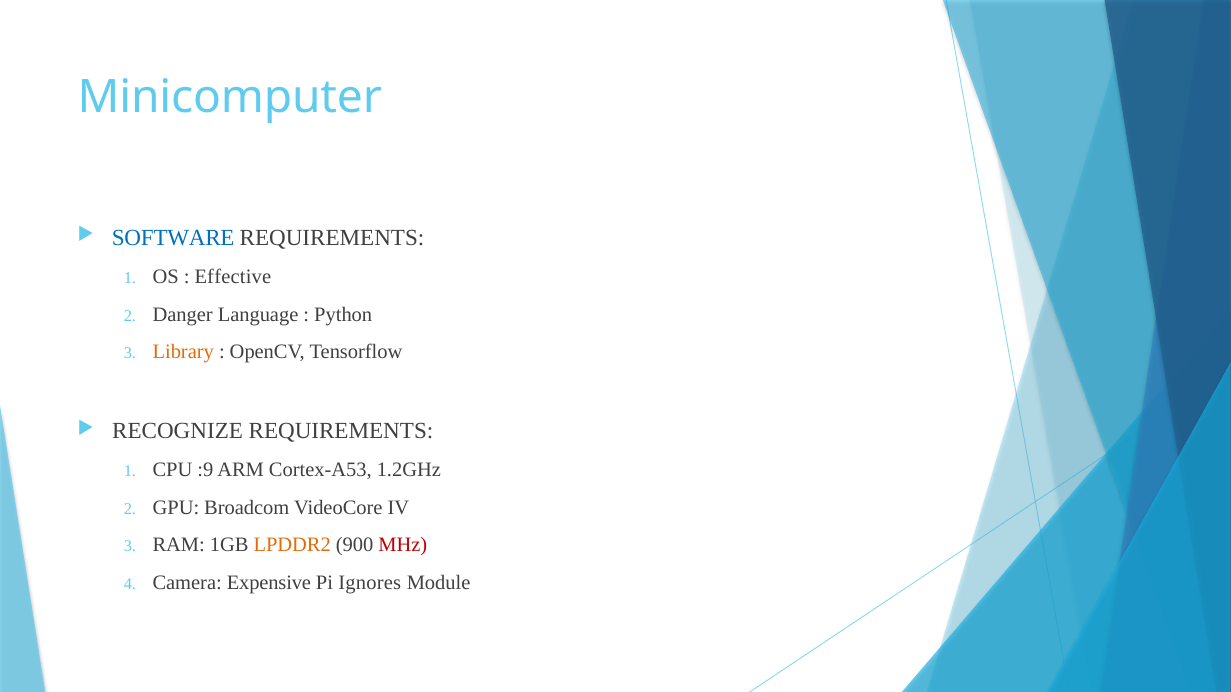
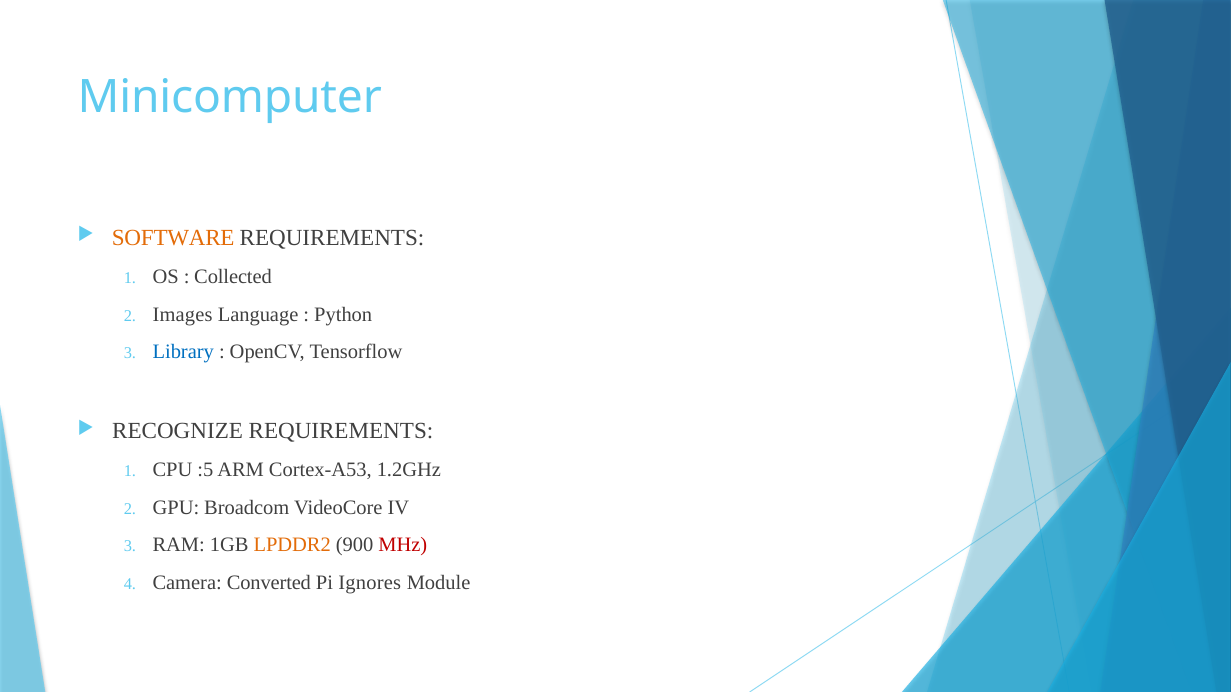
SOFTWARE colour: blue -> orange
Effective: Effective -> Collected
Danger: Danger -> Images
Library colour: orange -> blue
:9: :9 -> :5
Expensive: Expensive -> Converted
